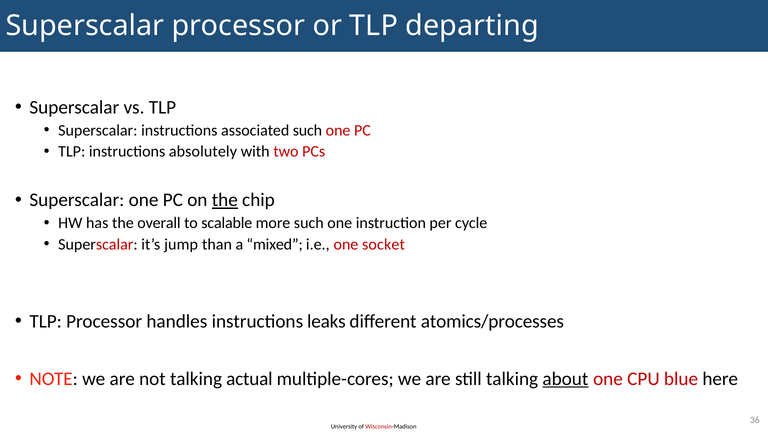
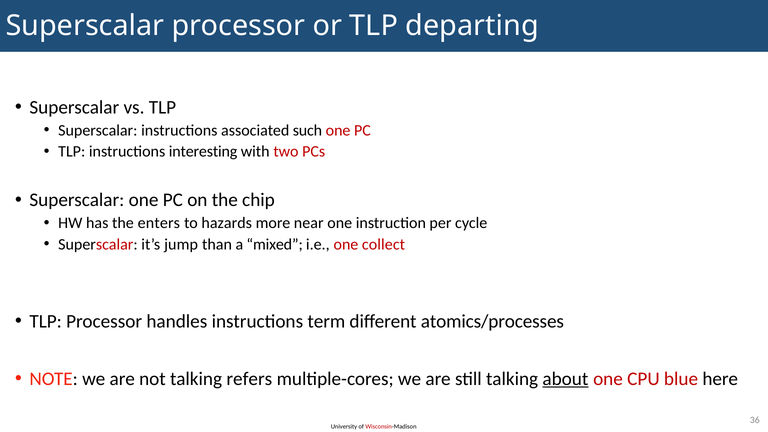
absolutely: absolutely -> interesting
the at (225, 200) underline: present -> none
overall: overall -> enters
scalable: scalable -> hazards
more such: such -> near
socket: socket -> collect
leaks: leaks -> term
actual: actual -> refers
